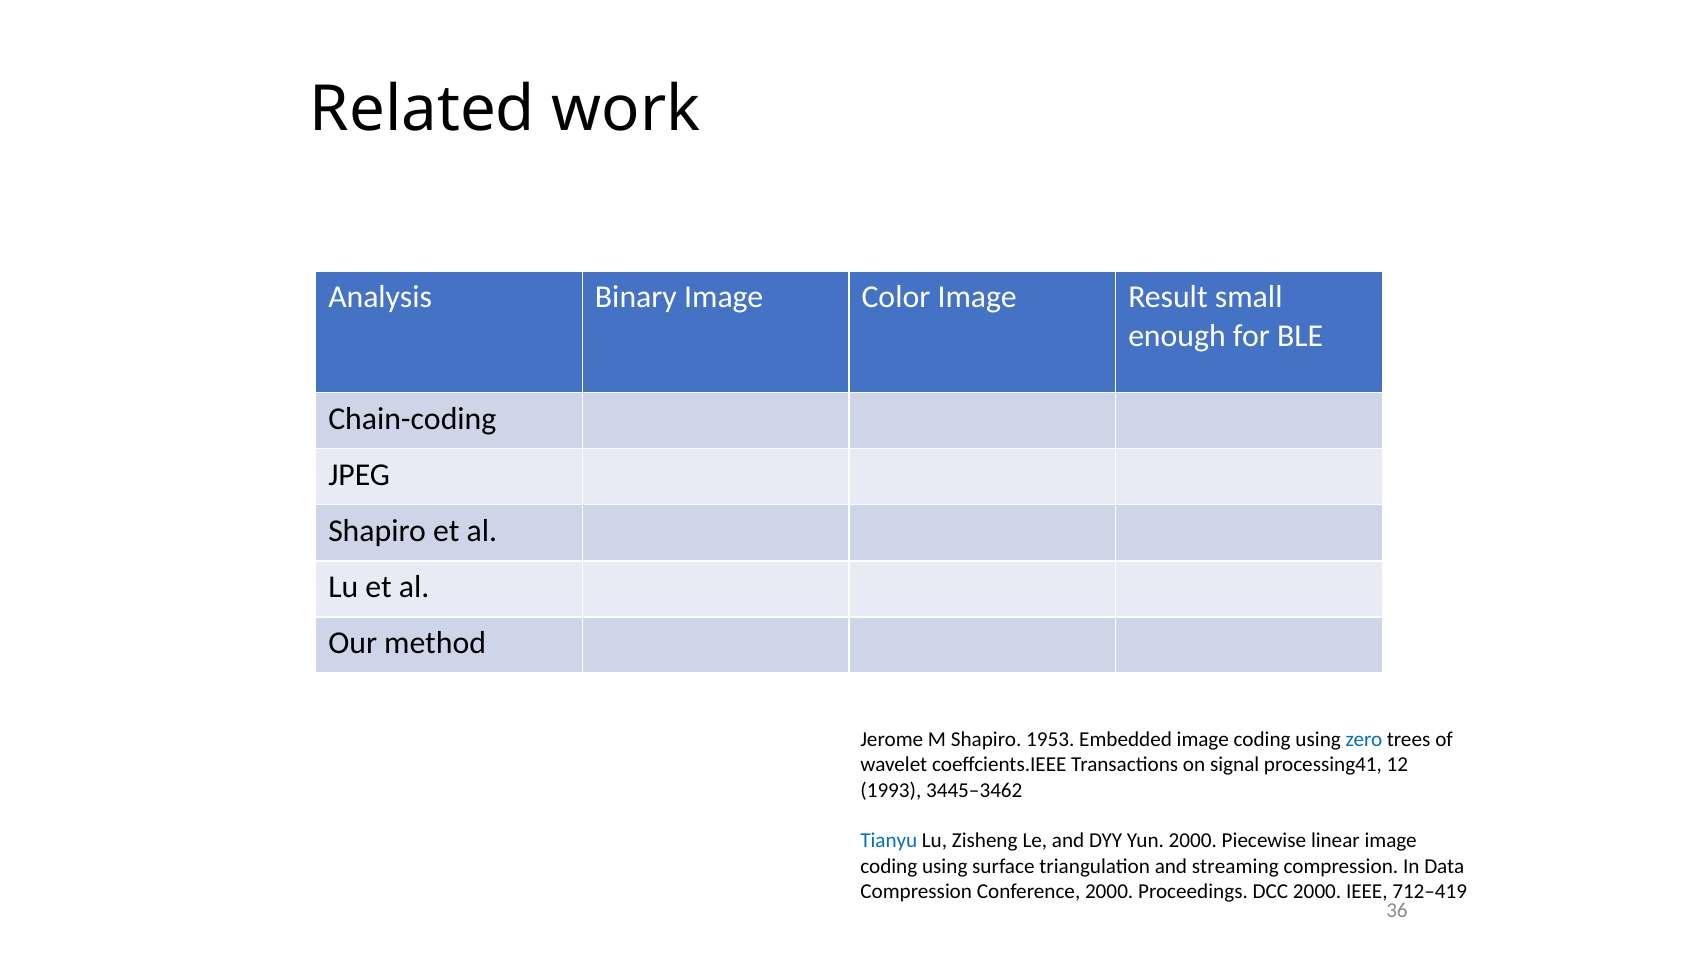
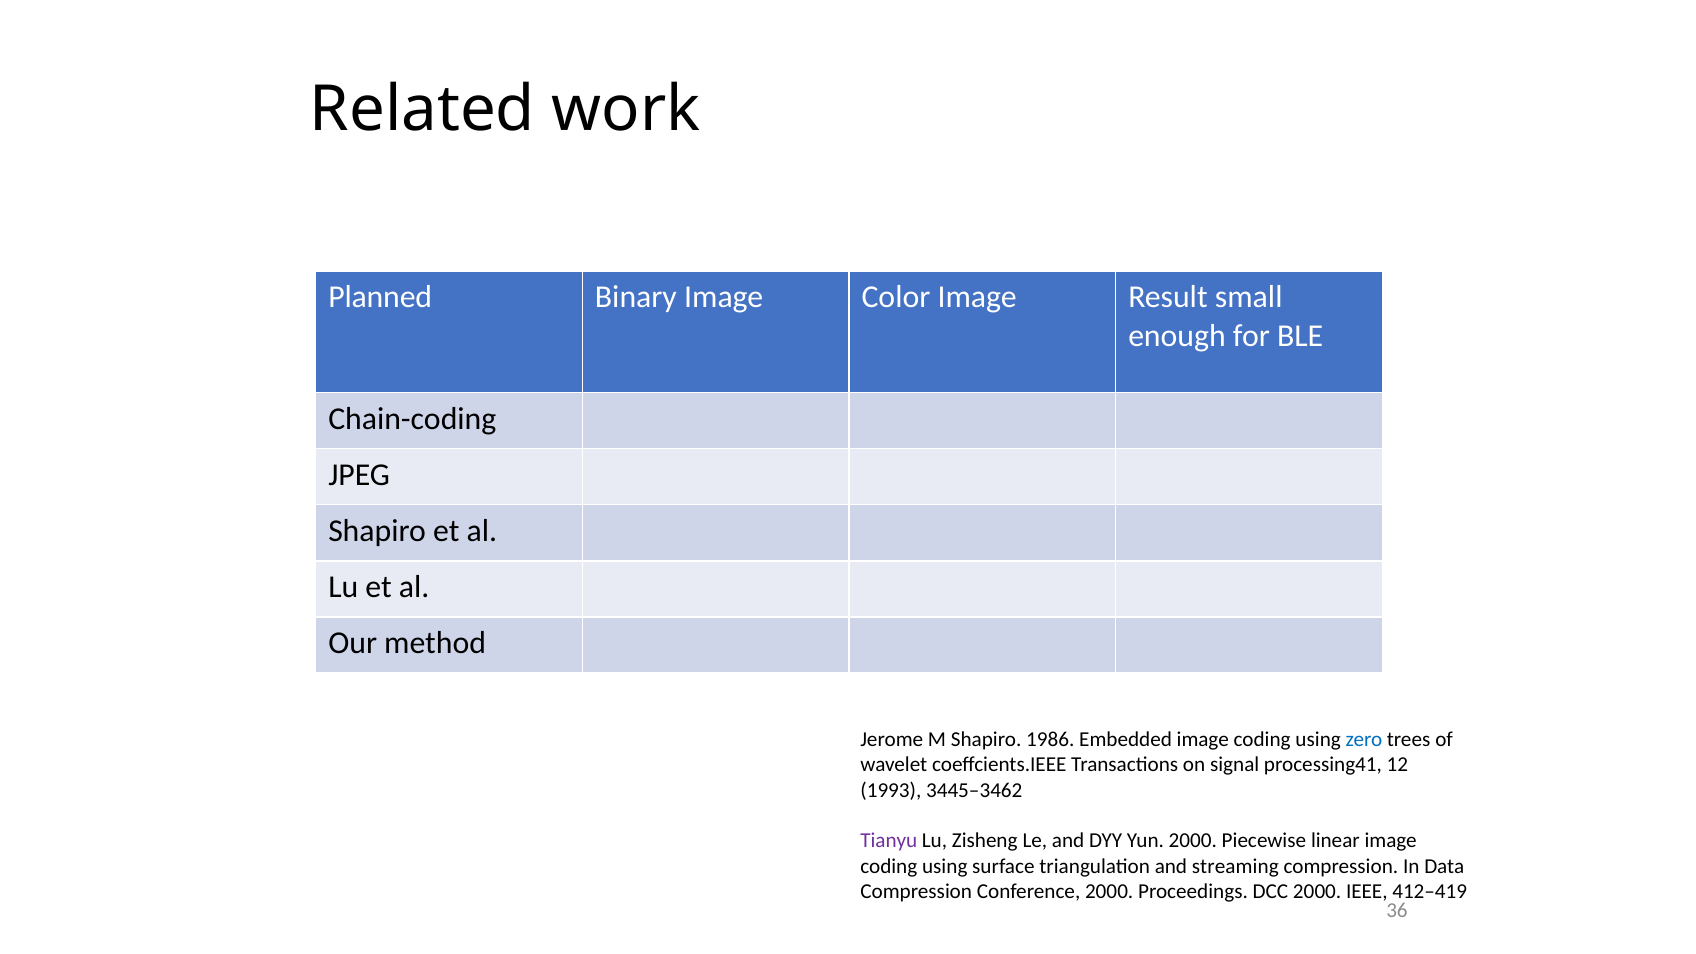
Analysis: Analysis -> Planned
1953: 1953 -> 1986
Tianyu colour: blue -> purple
712–419: 712–419 -> 412–419
